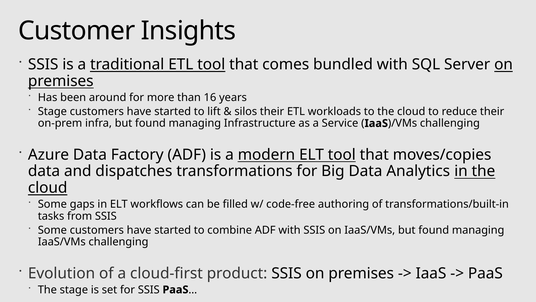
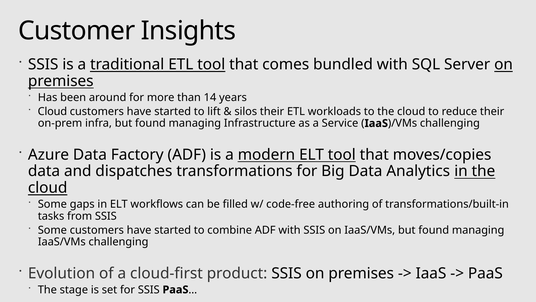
16: 16 -> 14
Stage at (52, 111): Stage -> Cloud
